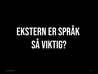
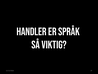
EKSTERN: EKSTERN -> HANDLER
